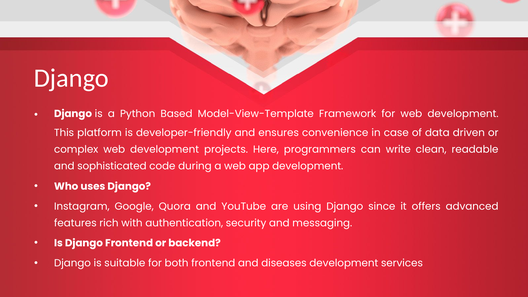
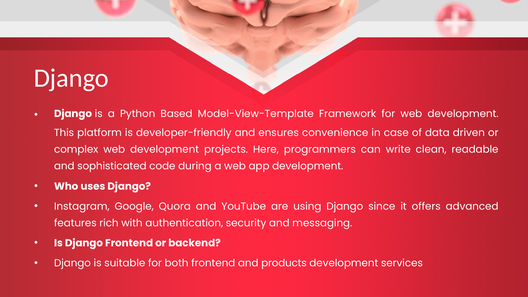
diseases: diseases -> products
